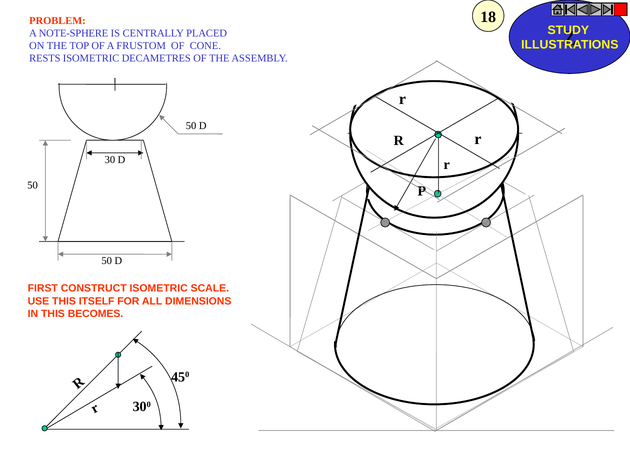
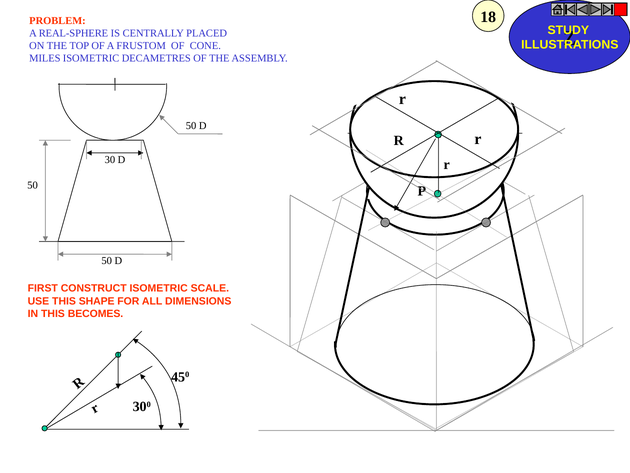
NOTE-SPHERE: NOTE-SPHERE -> REAL-SPHERE
RESTS: RESTS -> MILES
ITSELF: ITSELF -> SHAPE
